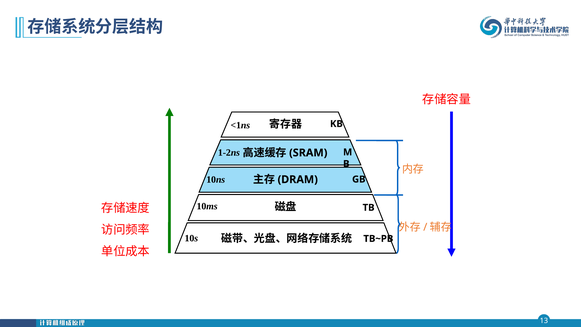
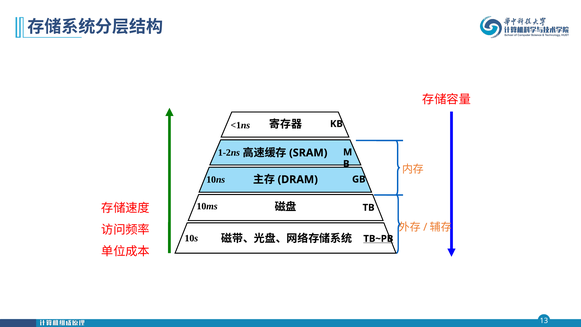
TB~PB underline: none -> present
